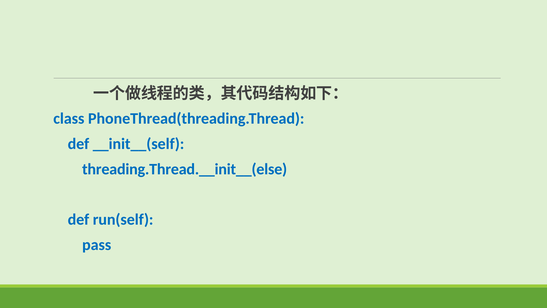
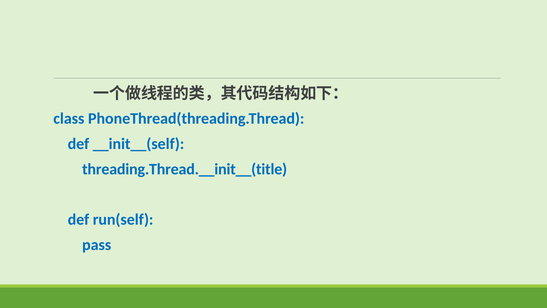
threading.Thread.__init__(else: threading.Thread.__init__(else -> threading.Thread.__init__(title
